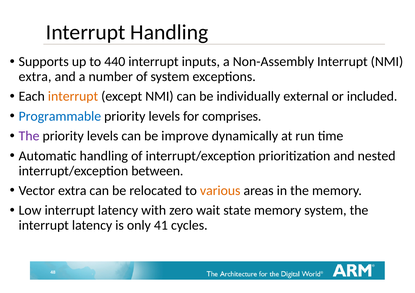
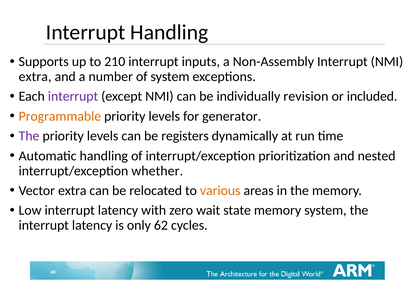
440: 440 -> 210
interrupt at (73, 97) colour: orange -> purple
external: external -> revision
Programmable colour: blue -> orange
comprises: comprises -> generator
improve: improve -> registers
between: between -> whether
41: 41 -> 62
